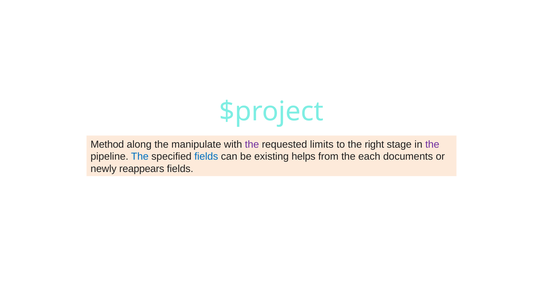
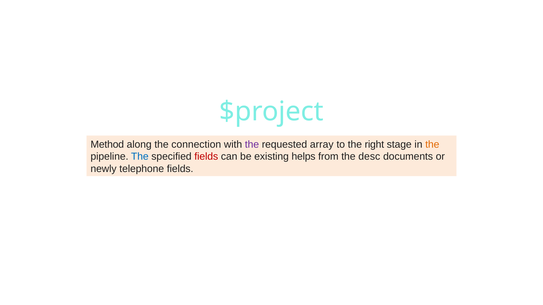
manipulate: manipulate -> connection
limits: limits -> array
the at (432, 145) colour: purple -> orange
fields at (206, 157) colour: blue -> red
each: each -> desc
reappears: reappears -> telephone
